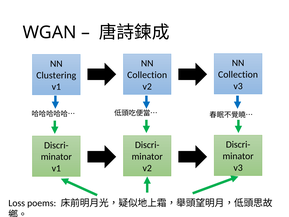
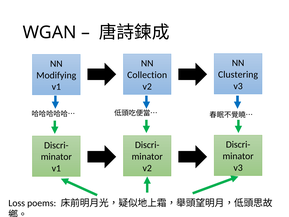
Collection at (238, 74): Collection -> Clustering
Clustering: Clustering -> Modifying
